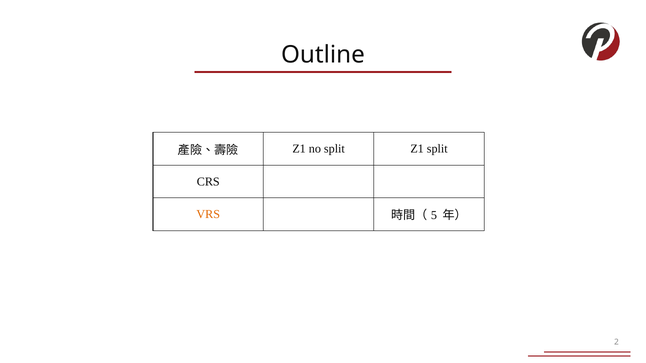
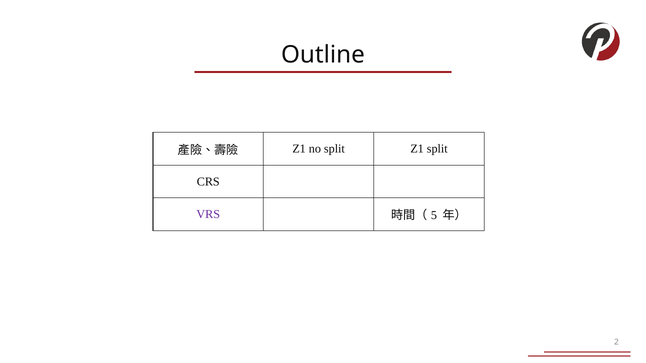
VRS colour: orange -> purple
